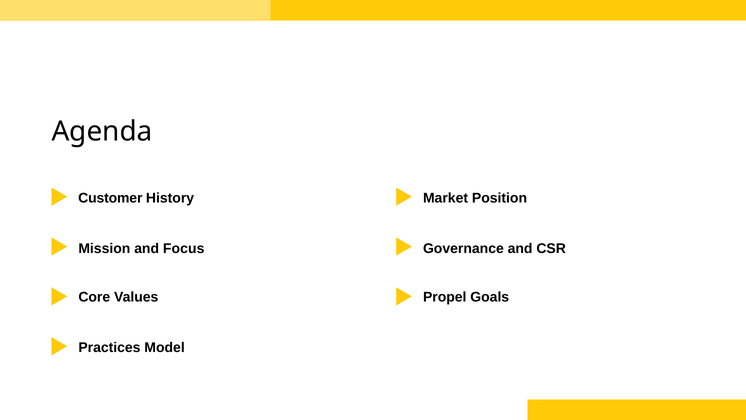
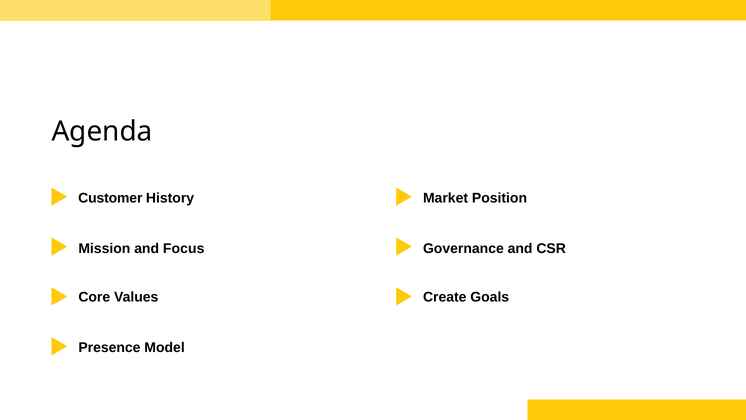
Propel: Propel -> Create
Practices: Practices -> Presence
